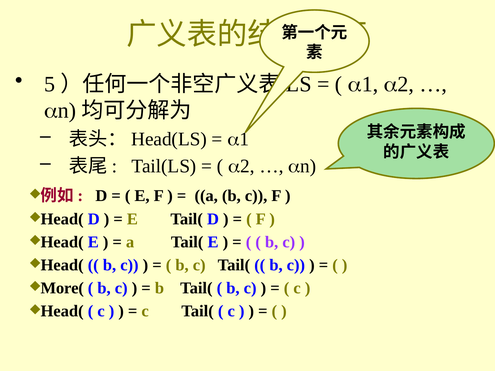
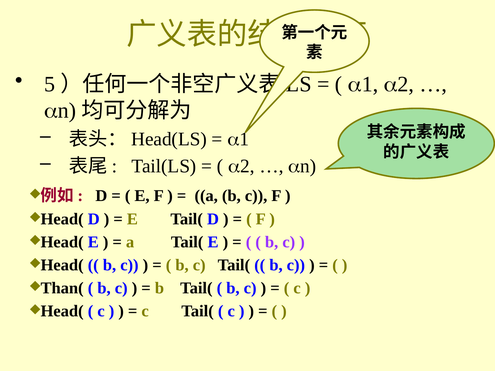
More(: More( -> Than(
